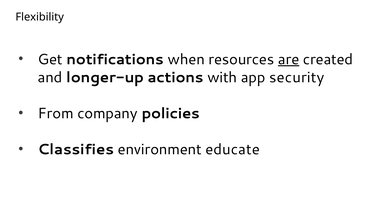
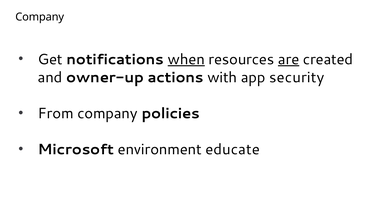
Flexibility at (40, 17): Flexibility -> Company
when underline: none -> present
longer-up: longer-up -> owner-up
Classifies: Classifies -> Microsoft
